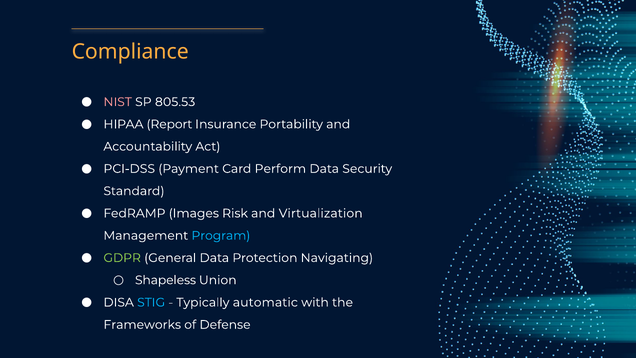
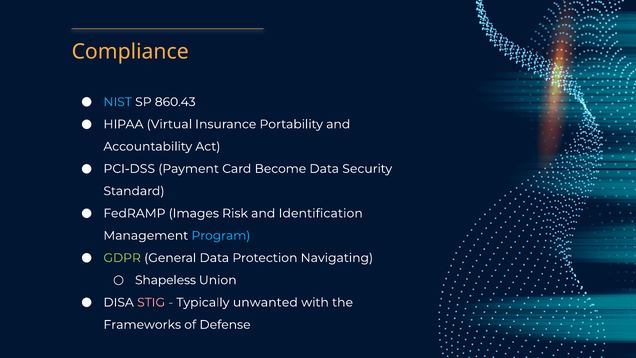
NIST colour: pink -> light blue
805.53: 805.53 -> 860.43
Report: Report -> Virtual
Perform: Perform -> Become
Virtualization: Virtualization -> Identification
STIG colour: light blue -> pink
automatic: automatic -> unwanted
